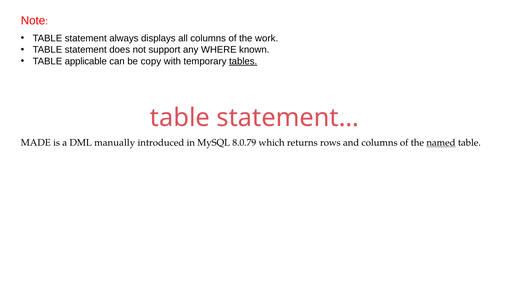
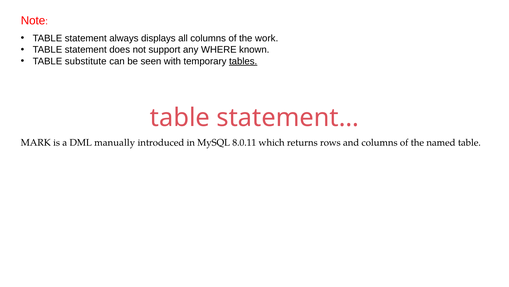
applicable: applicable -> substitute
copy: copy -> seen
MADE: MADE -> MARK
8.0.79: 8.0.79 -> 8.0.11
named underline: present -> none
